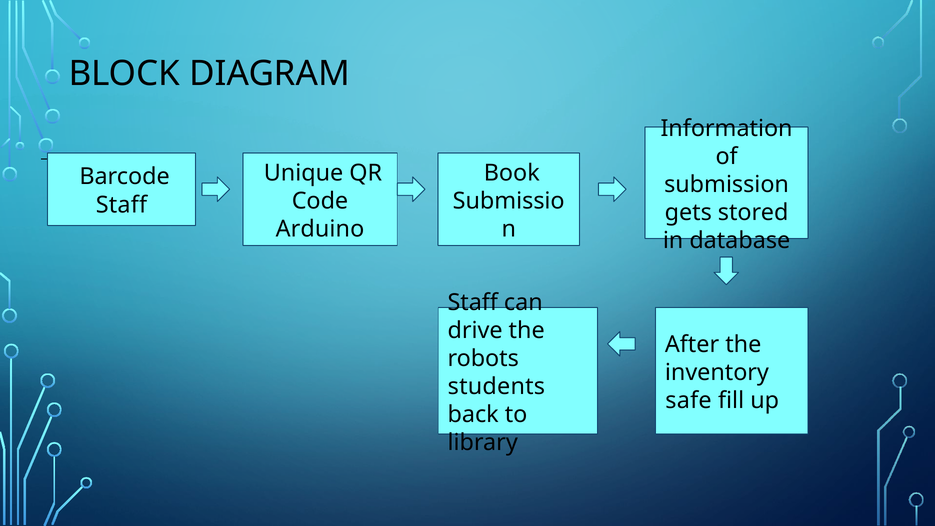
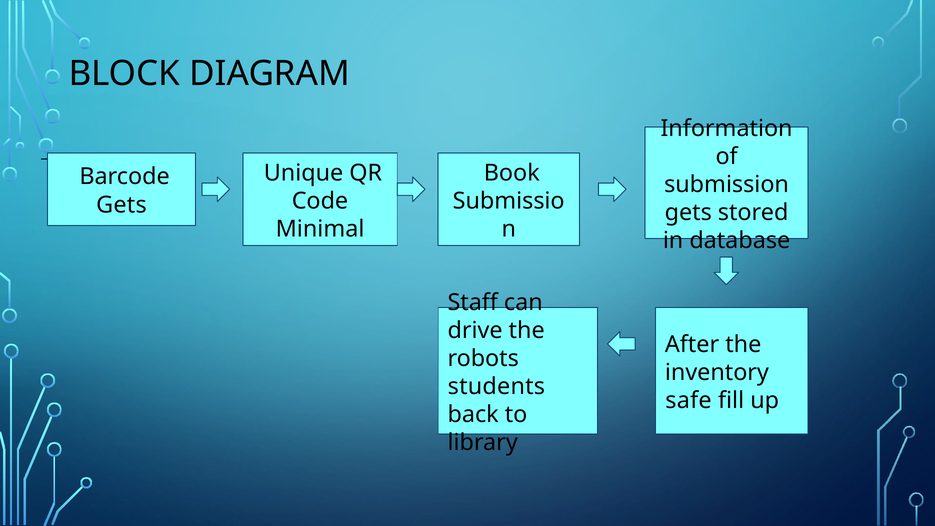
Staff at (121, 205): Staff -> Gets
Arduino: Arduino -> Minimal
